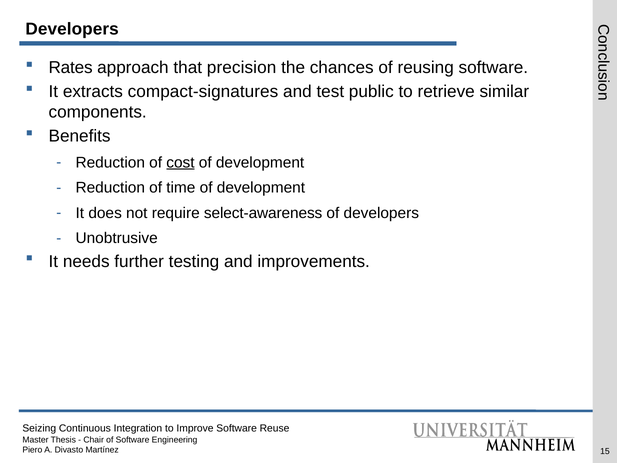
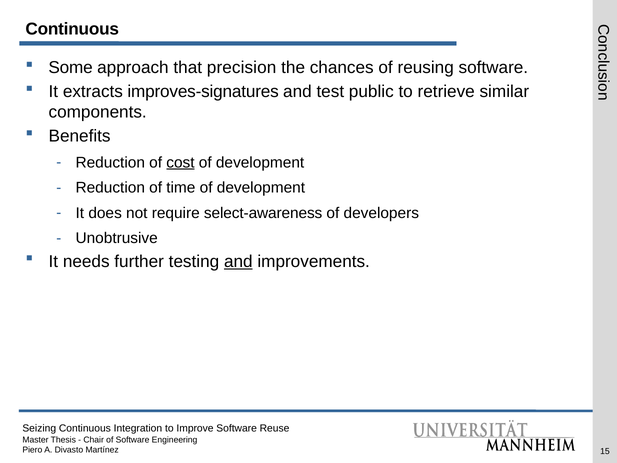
Developers at (72, 29): Developers -> Continuous
Rates: Rates -> Some
compact-signatures: compact-signatures -> improves-signatures
and at (238, 261) underline: none -> present
